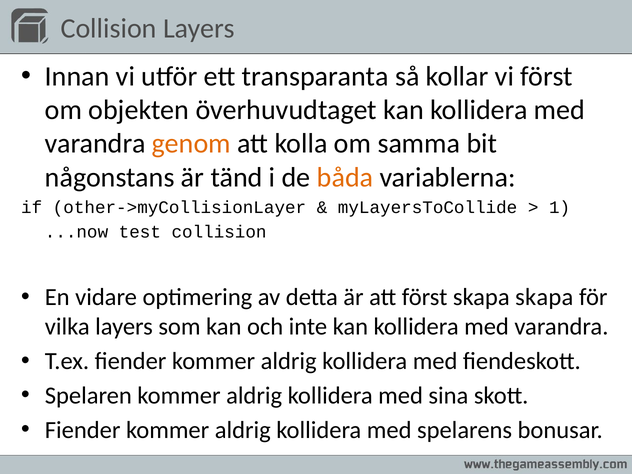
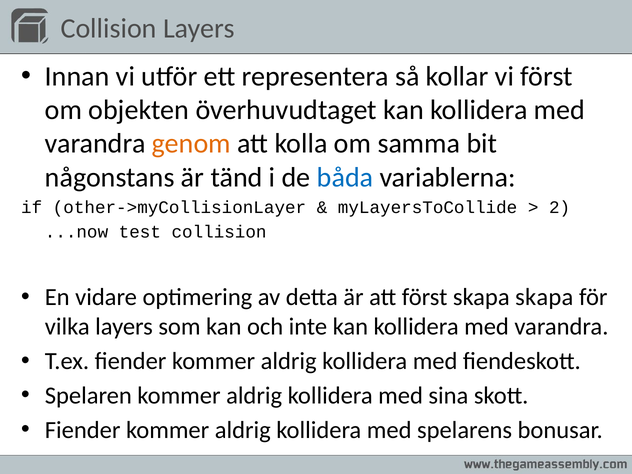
transparanta: transparanta -> representera
båda colour: orange -> blue
1: 1 -> 2
